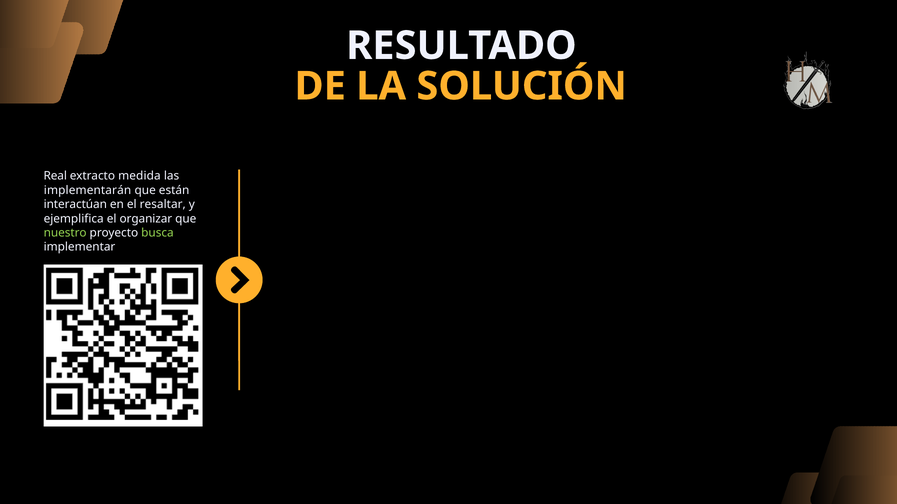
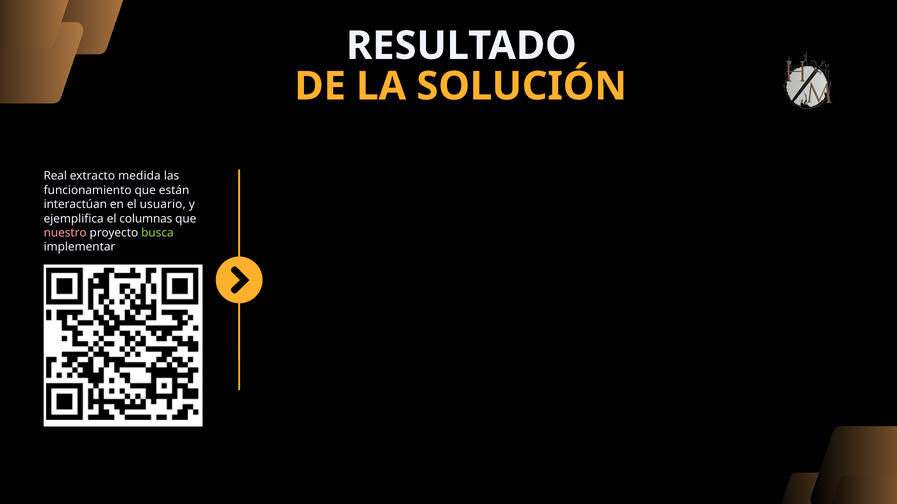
implementarán: implementarán -> funcionamiento
resaltar: resaltar -> usuario
organizar: organizar -> columnas
nuestro colour: light green -> pink
